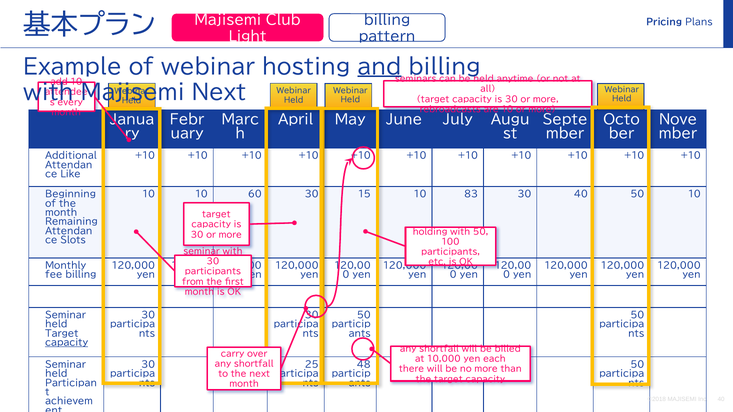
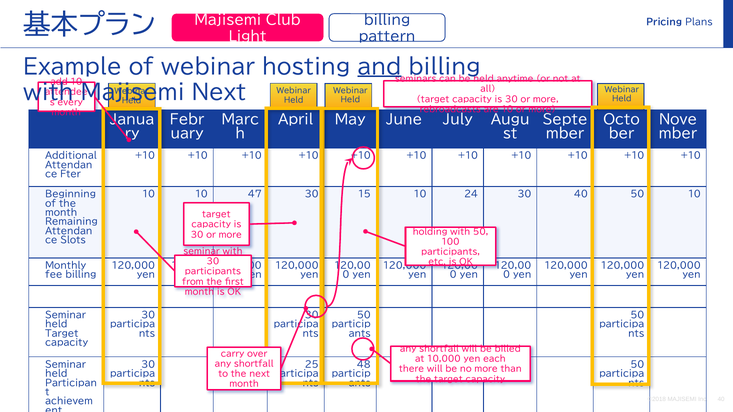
Like: Like -> Fter
60: 60 -> 47
83: 83 -> 24
capacity at (67, 343) underline: present -> none
